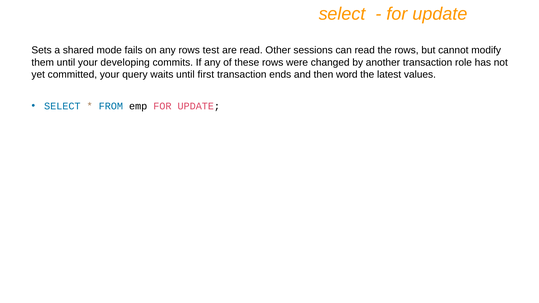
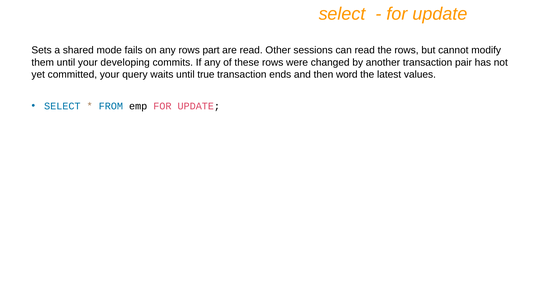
test: test -> part
role: role -> pair
first: first -> true
